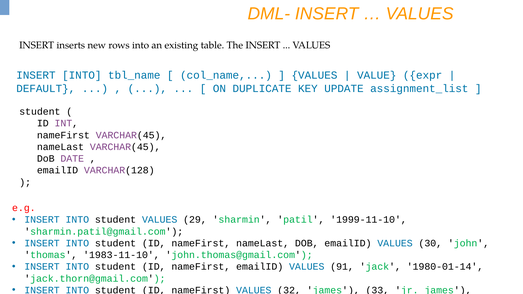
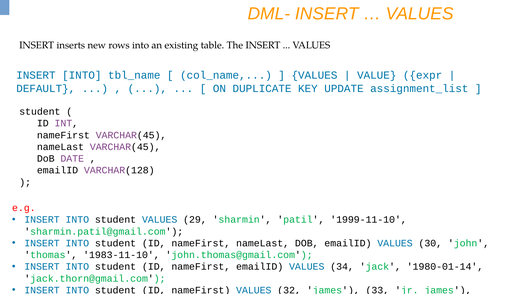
VALUES 91: 91 -> 34
